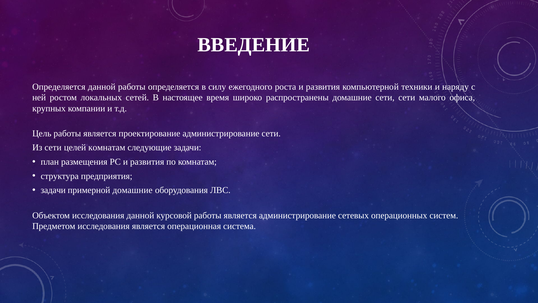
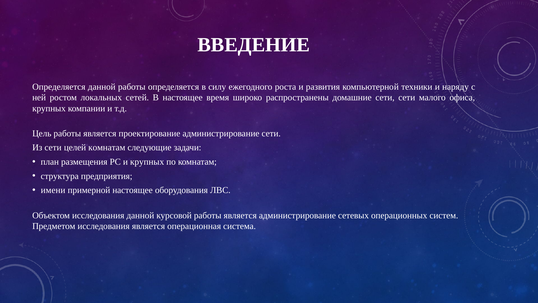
РС и развития: развития -> крупных
задачи at (53, 190): задачи -> имени
примерной домашние: домашние -> настоящее
